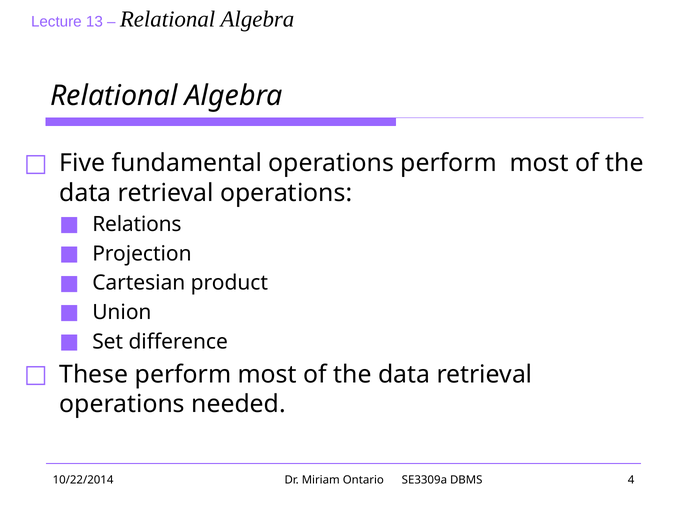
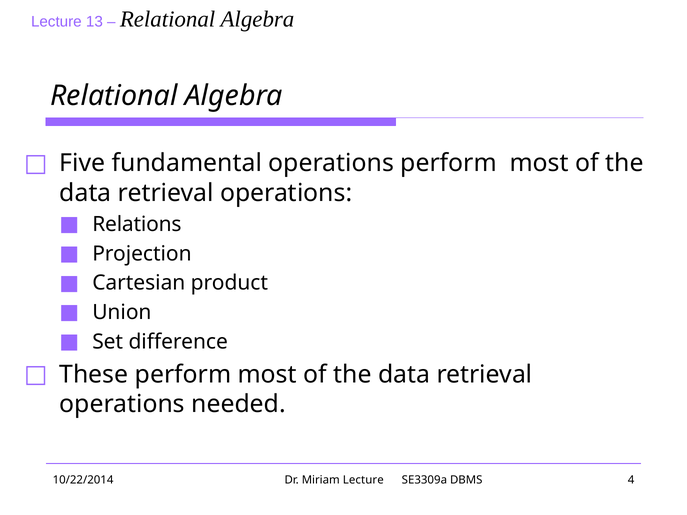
Miriam Ontario: Ontario -> Lecture
